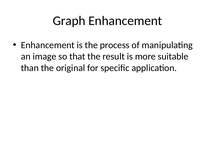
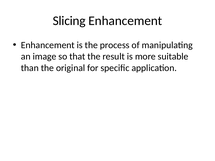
Graph: Graph -> Slicing
